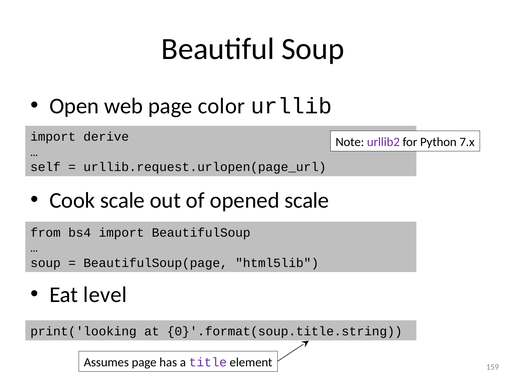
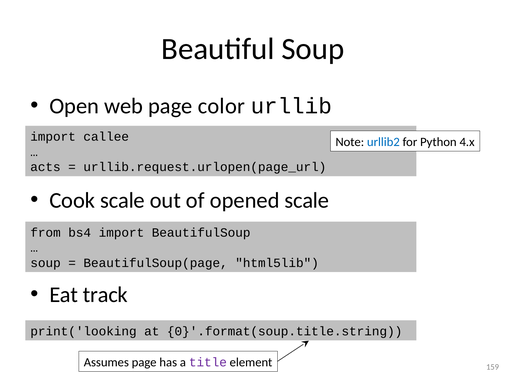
derive: derive -> callee
urllib2 colour: purple -> blue
7.x: 7.x -> 4.x
self: self -> acts
level: level -> track
